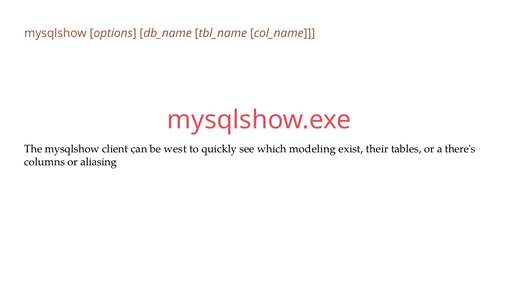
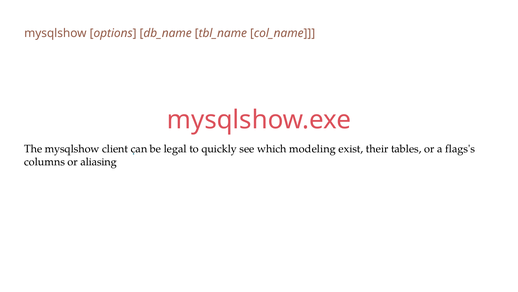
west: west -> legal
there's: there's -> flags's
